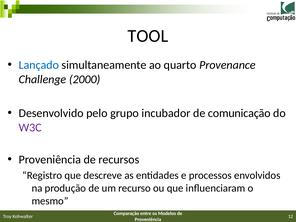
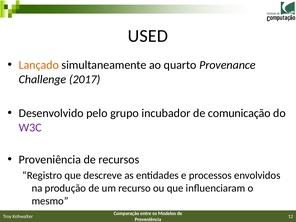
TOOL: TOOL -> USED
Lançado colour: blue -> orange
2000: 2000 -> 2017
